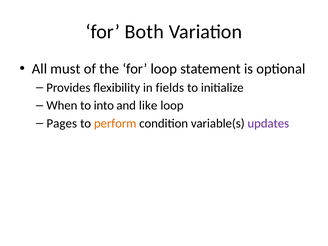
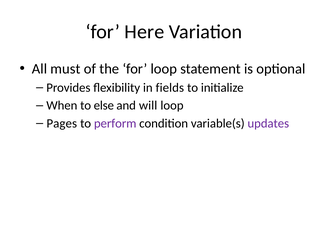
Both: Both -> Here
into: into -> else
like: like -> will
perform colour: orange -> purple
